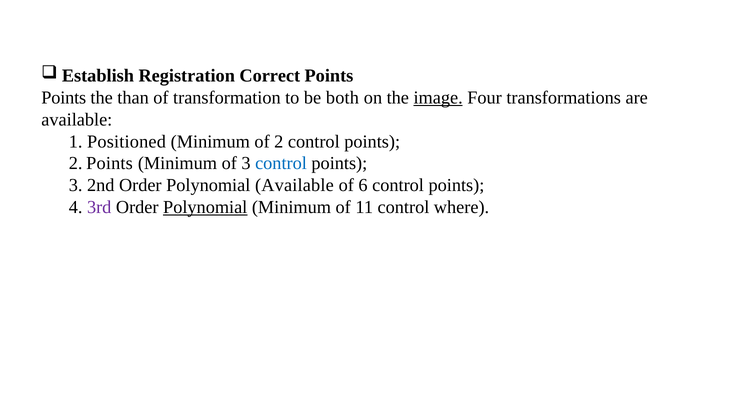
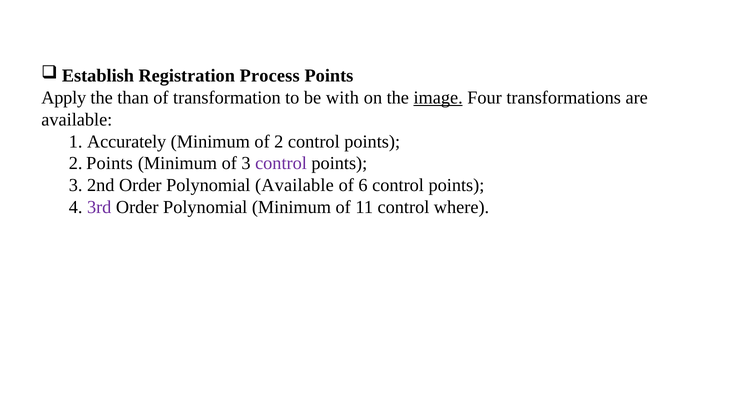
Correct: Correct -> Process
Points at (64, 98): Points -> Apply
both: both -> with
Positioned: Positioned -> Accurately
control at (281, 163) colour: blue -> purple
Polynomial at (205, 207) underline: present -> none
